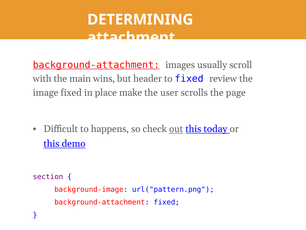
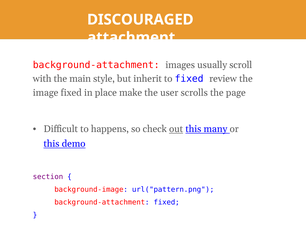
DETERMINING: DETERMINING -> DISCOURAGED
background-attachment at (96, 65) underline: present -> none
wins: wins -> style
header: header -> inherit
today: today -> many
